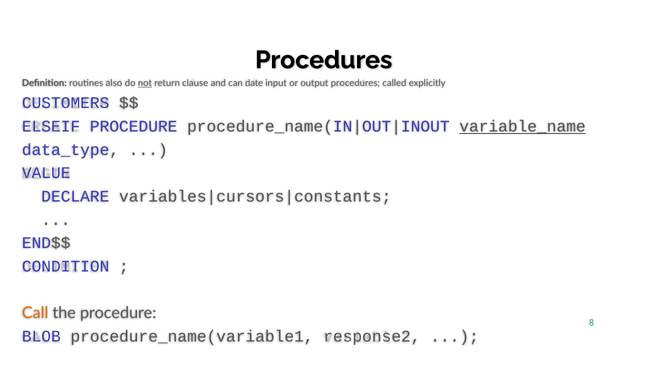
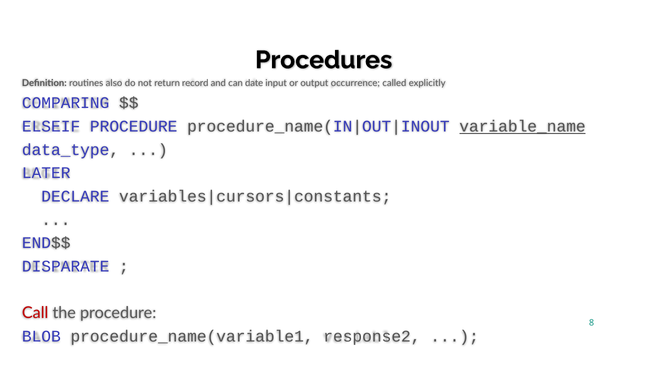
not underline: present -> none
clause: clause -> record
output procedures: procedures -> occurrence
CUSTOMERS: CUSTOMERS -> COMPARING
VALUE: VALUE -> LATER
CONDITION: CONDITION -> DISPARATE
Call colour: orange -> red
